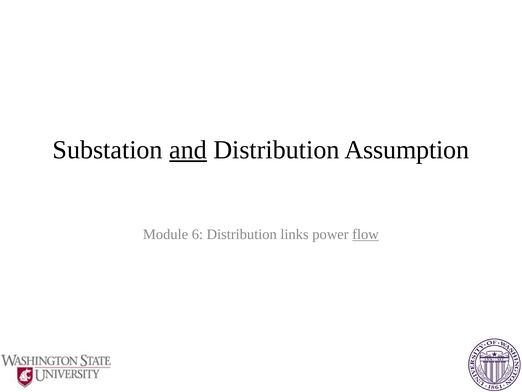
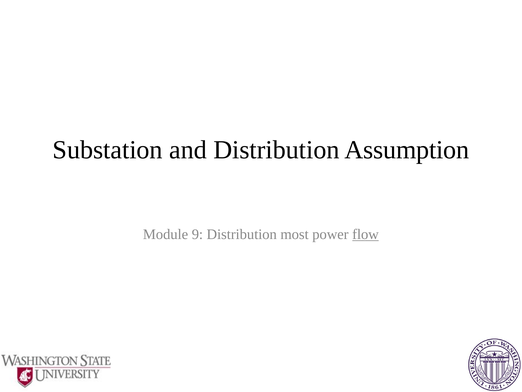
and underline: present -> none
6: 6 -> 9
links: links -> most
